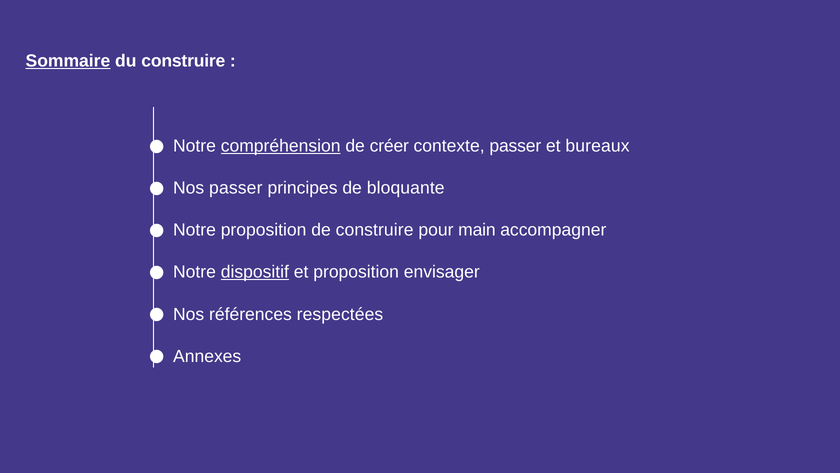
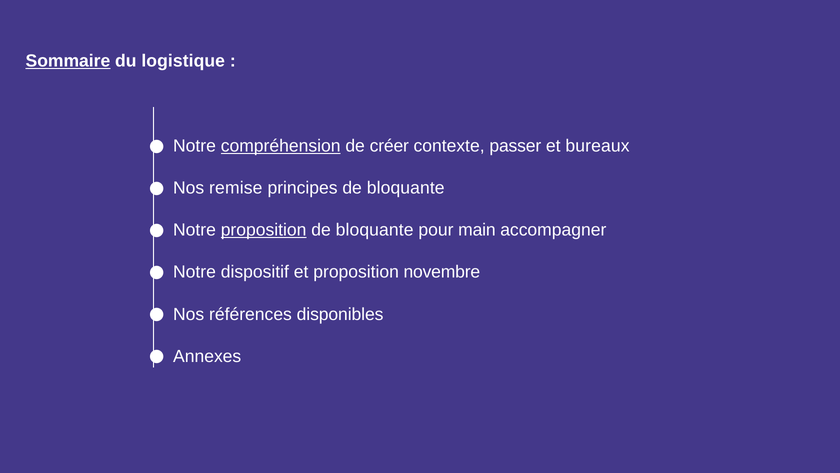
du construire: construire -> logistique
Nos passer: passer -> remise
proposition at (264, 230) underline: none -> present
construire at (375, 230): construire -> bloquante
dispositif underline: present -> none
envisager: envisager -> novembre
respectées: respectées -> disponibles
